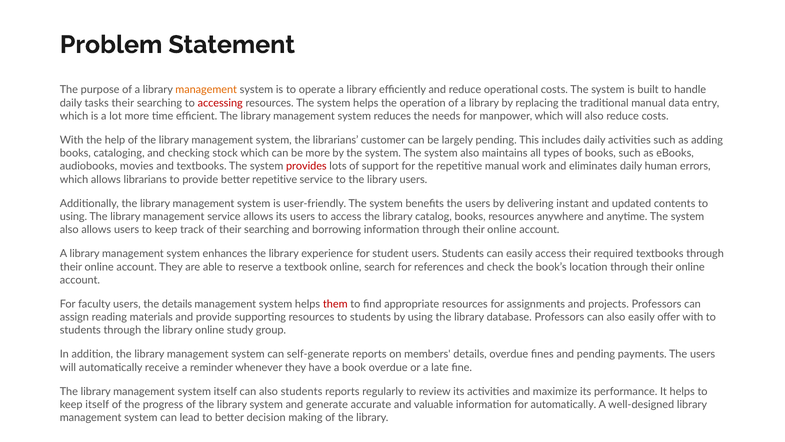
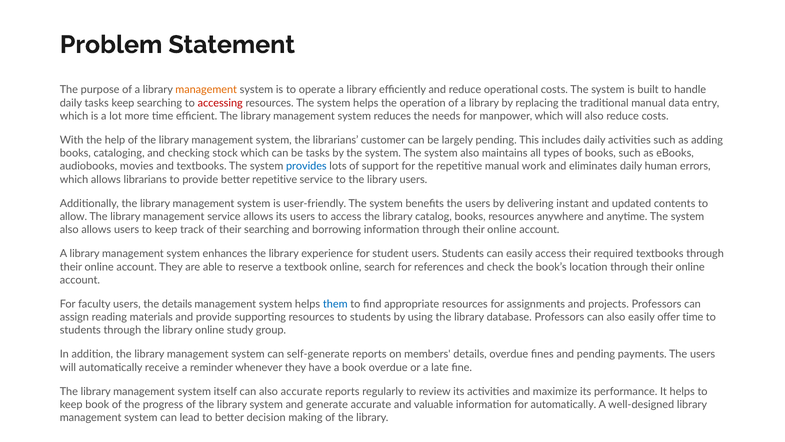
tasks their: their -> keep
be more: more -> tasks
provides colour: red -> blue
using at (73, 216): using -> allow
them colour: red -> blue
offer with: with -> time
also students: students -> accurate
keep itself: itself -> book
